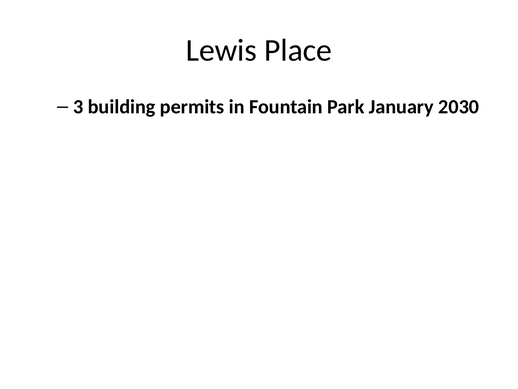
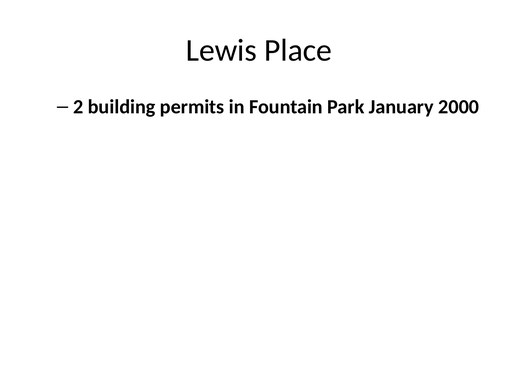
3: 3 -> 2
2030: 2030 -> 2000
